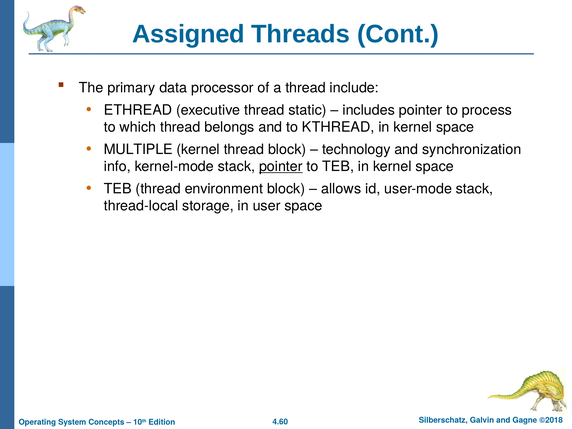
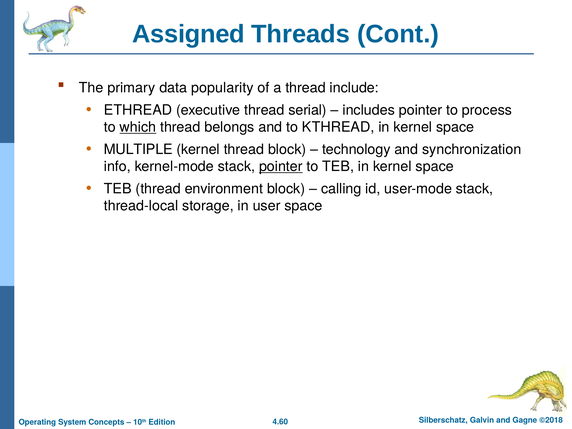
processor: processor -> popularity
static: static -> serial
which underline: none -> present
allows: allows -> calling
